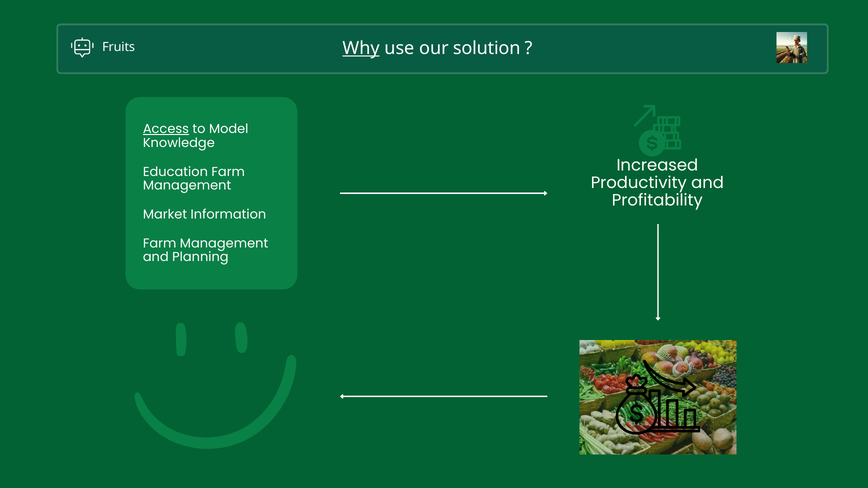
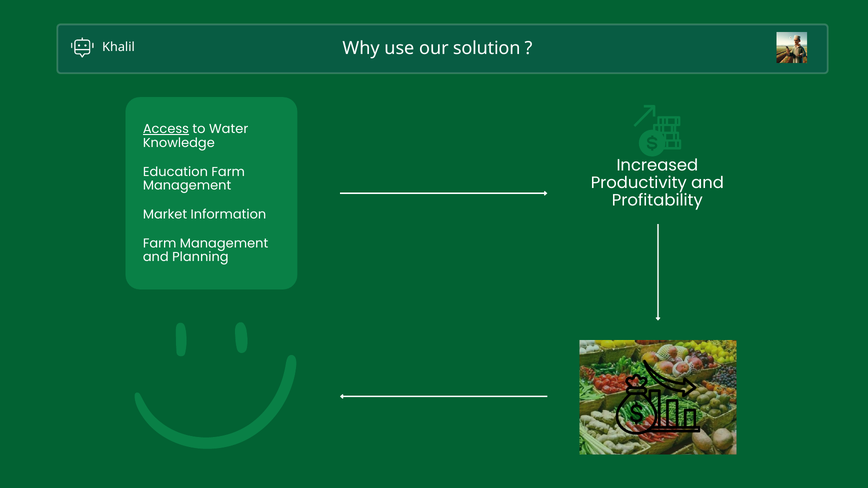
Why underline: present -> none
Fruits: Fruits -> Khalil
Model: Model -> Water
